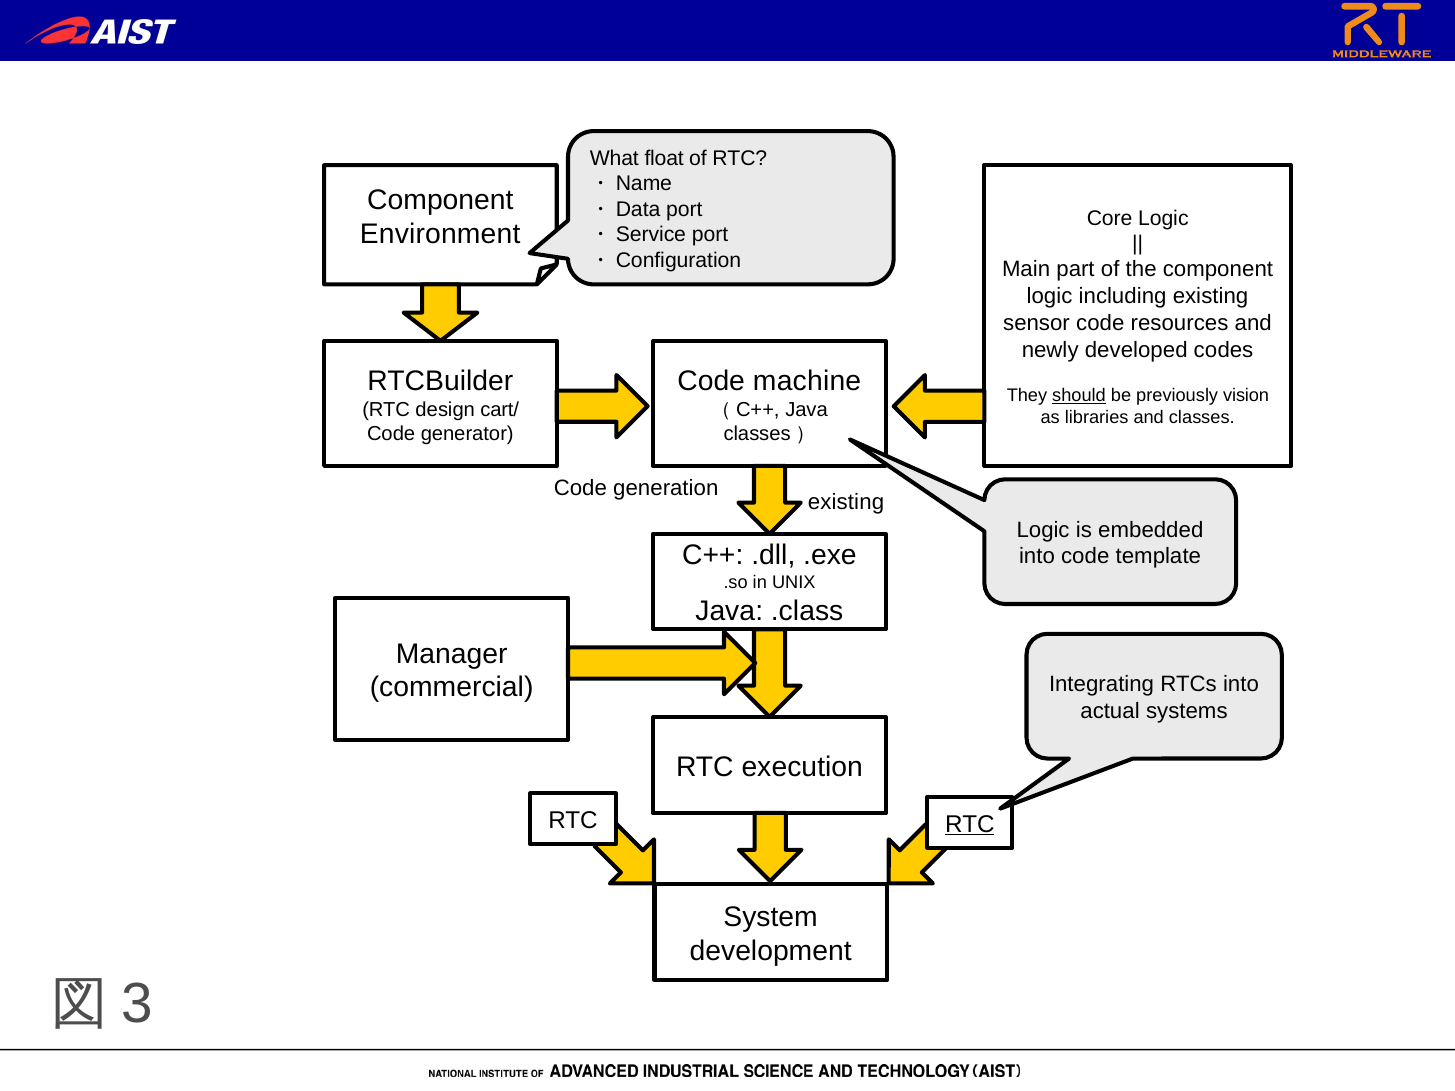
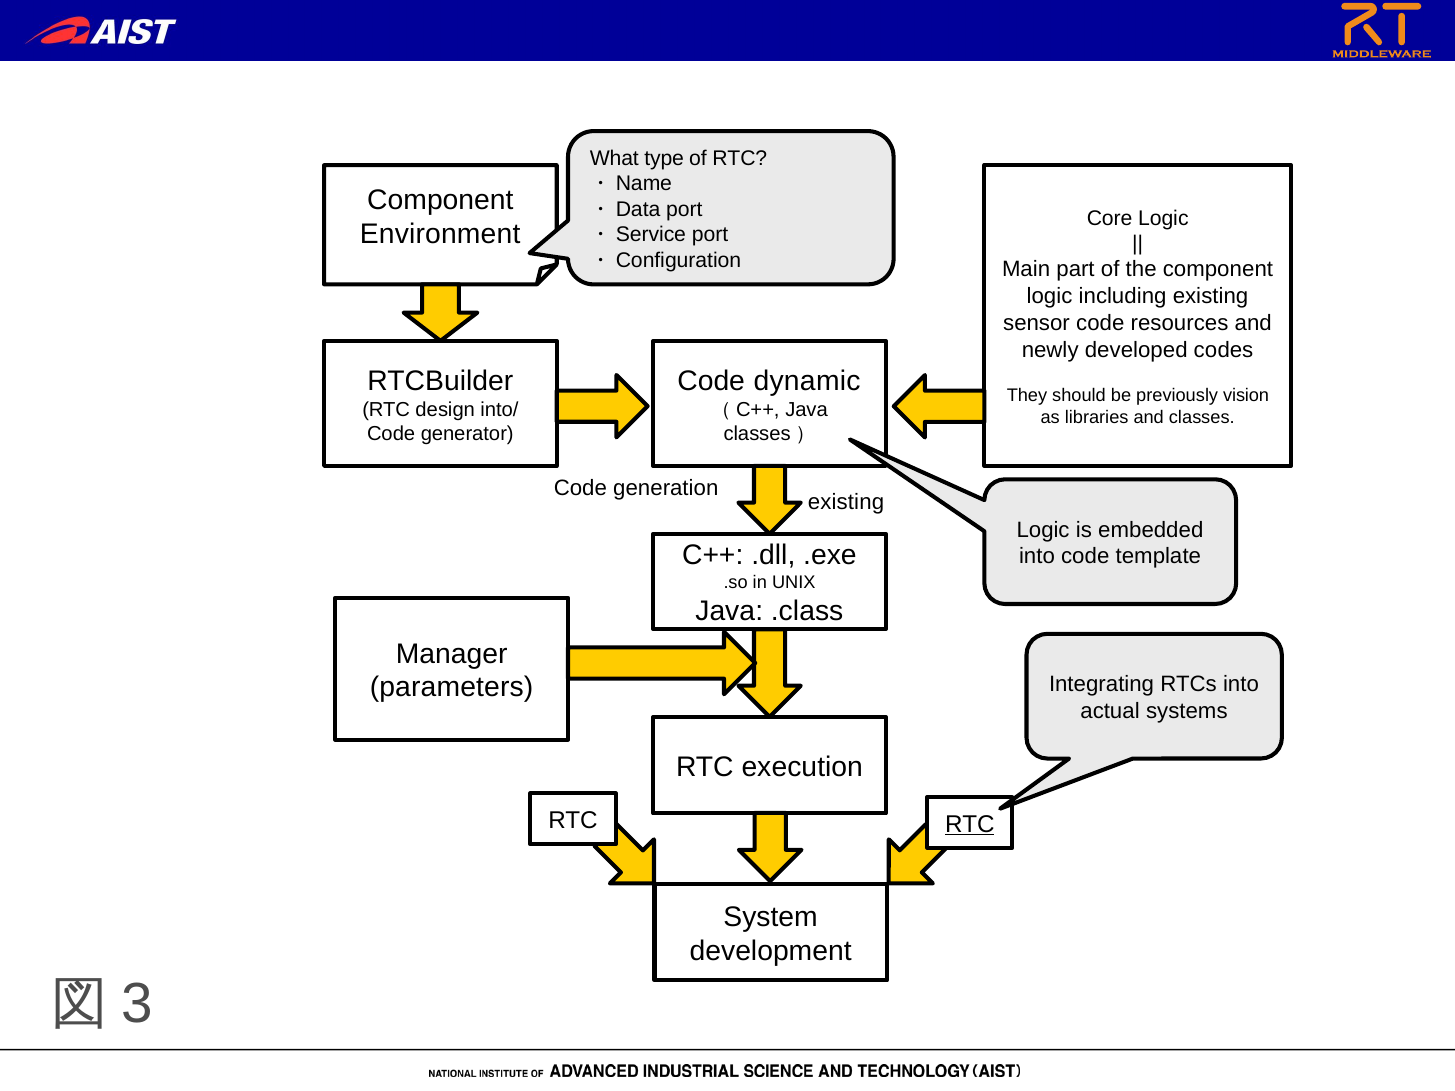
float: float -> type
machine: machine -> dynamic
should underline: present -> none
cart/: cart/ -> into/
commercial: commercial -> parameters
